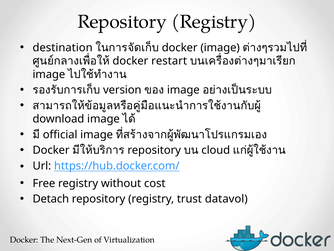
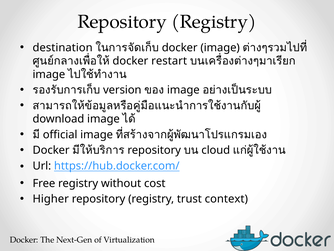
Detach: Detach -> Higher
datavol: datavol -> context
